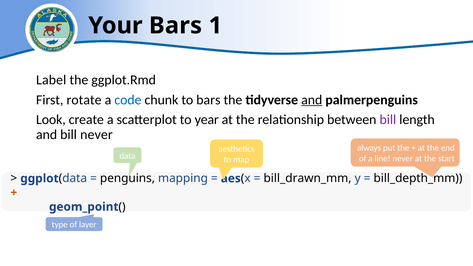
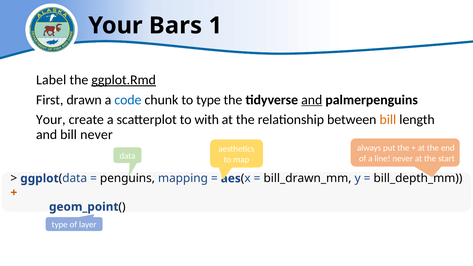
ggplot.Rmd underline: none -> present
rotate: rotate -> drawn
to bars: bars -> type
Look at (51, 120): Look -> Your
year: year -> with
bill at (388, 120) colour: purple -> orange
